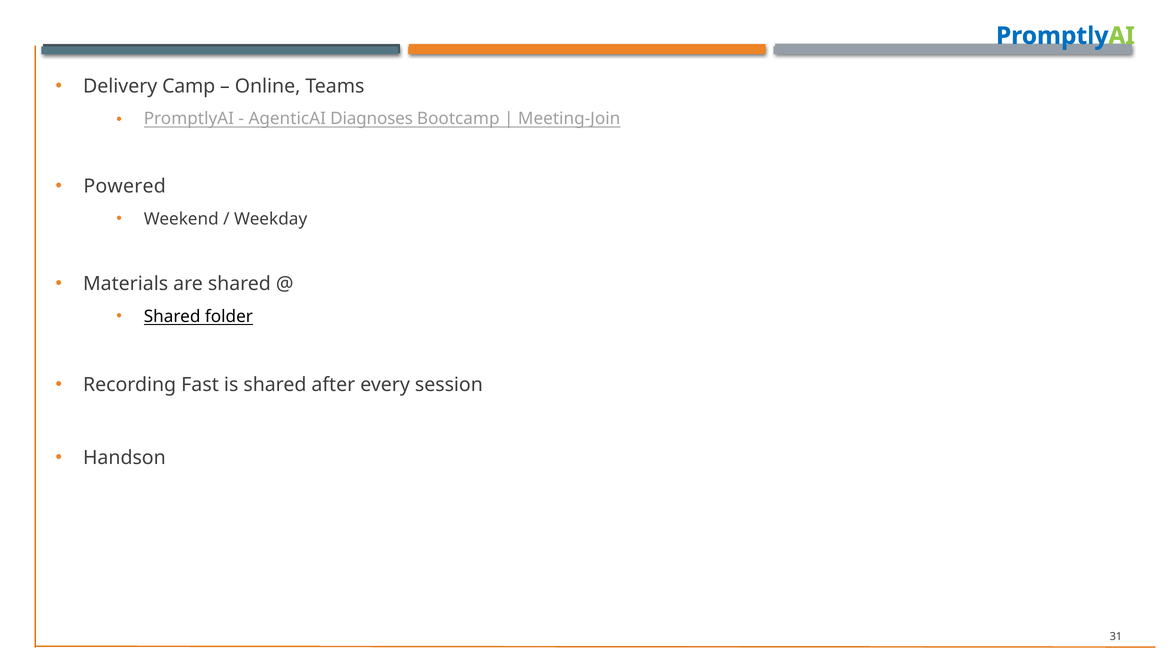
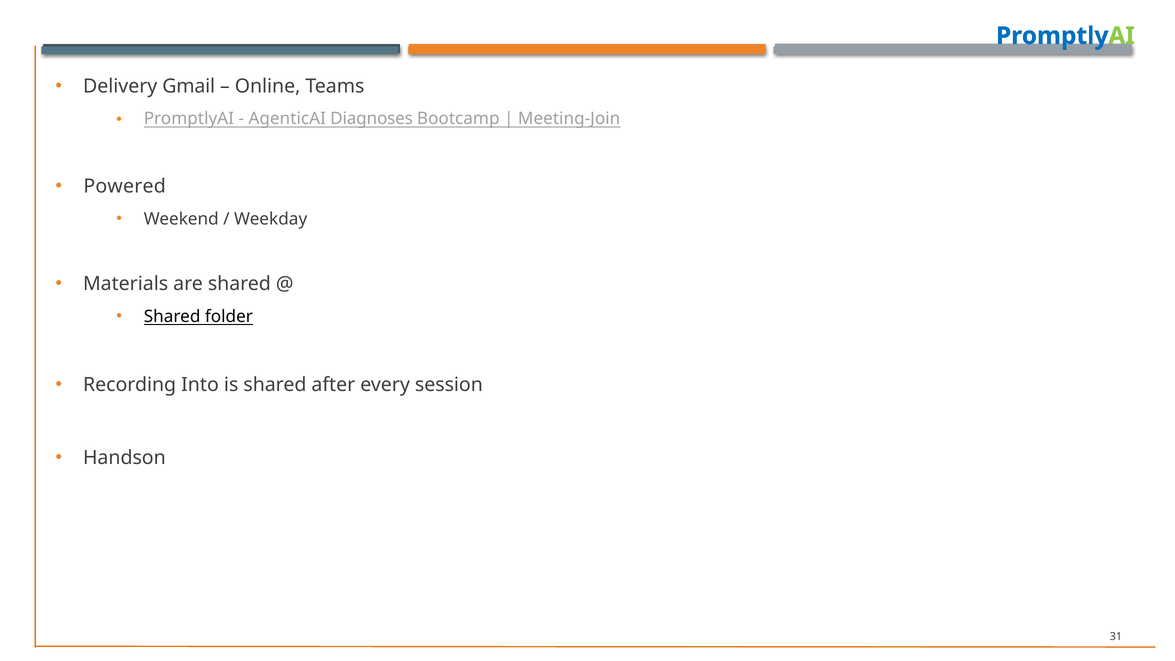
Camp: Camp -> Gmail
Fast: Fast -> Into
